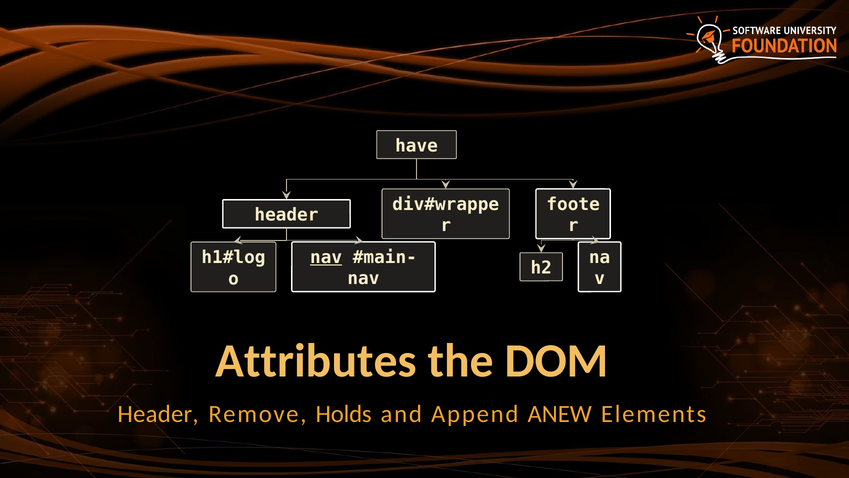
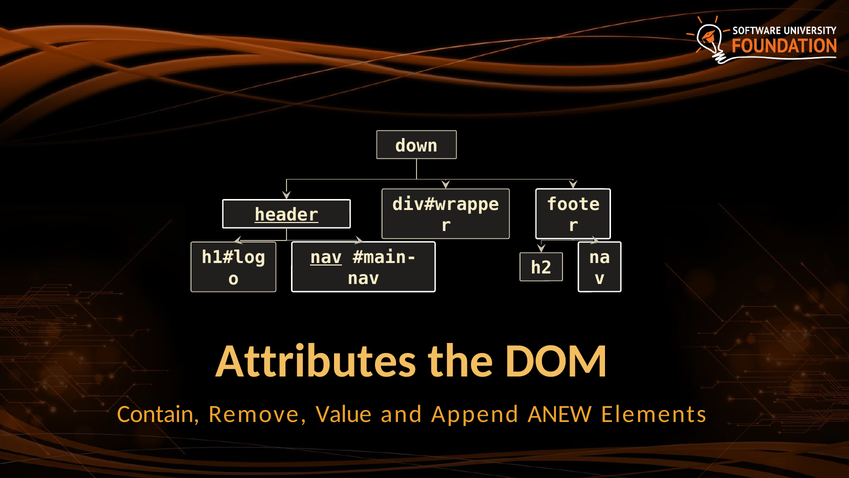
have: have -> down
header at (286, 215) underline: none -> present
Header at (158, 414): Header -> Contain
Holds: Holds -> Value
